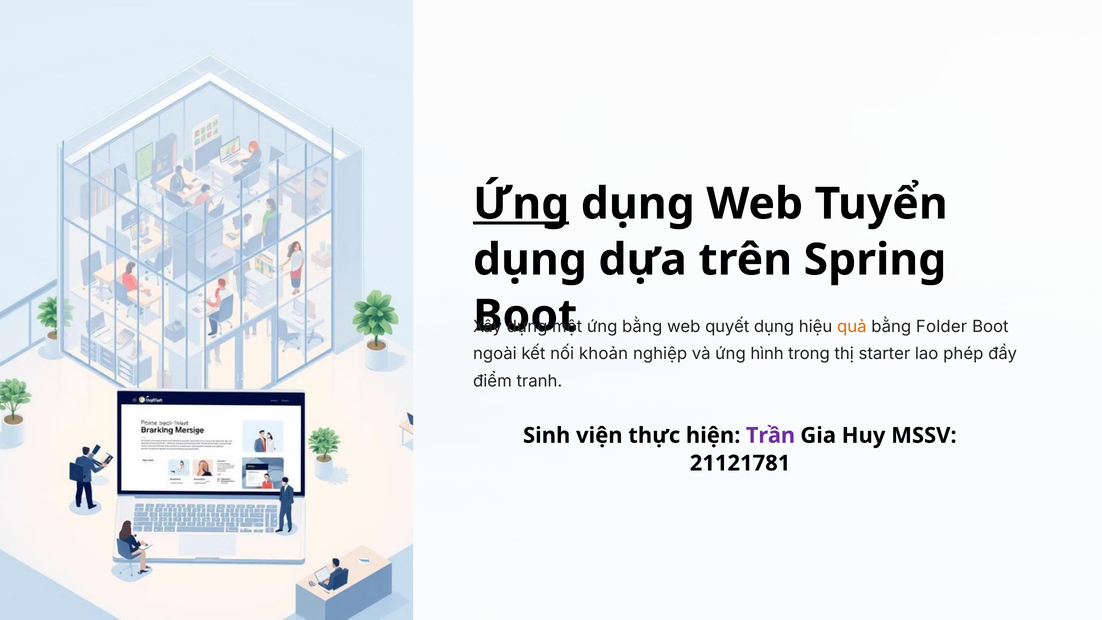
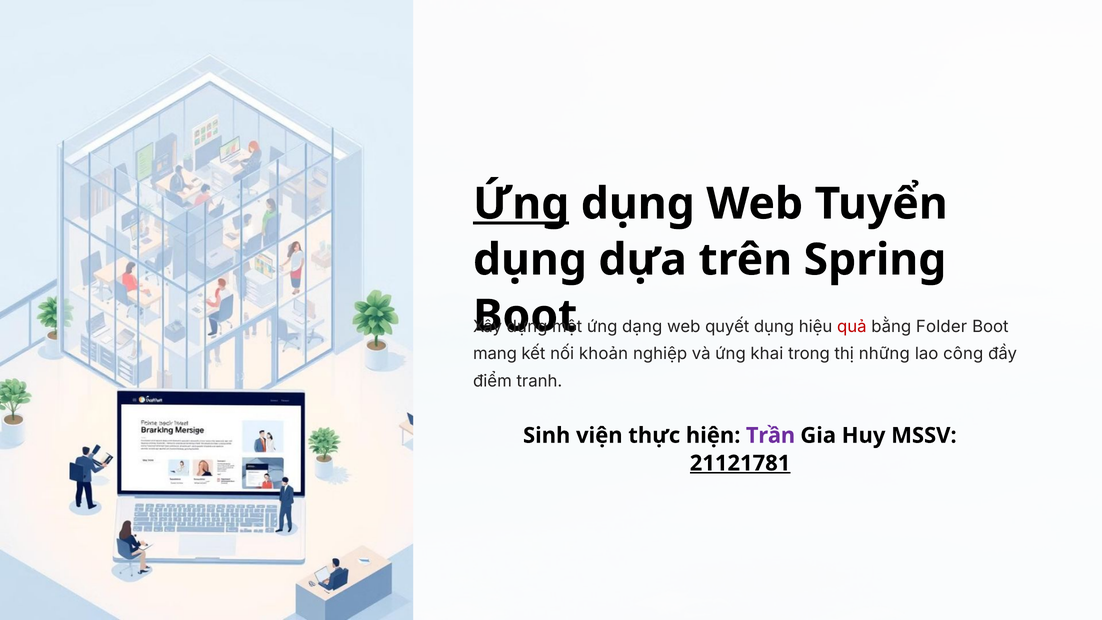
ứng bằng: bằng -> dạng
quả colour: orange -> red
ngoài: ngoài -> mang
hình: hình -> khai
starter: starter -> những
phép: phép -> công
21121781 underline: none -> present
